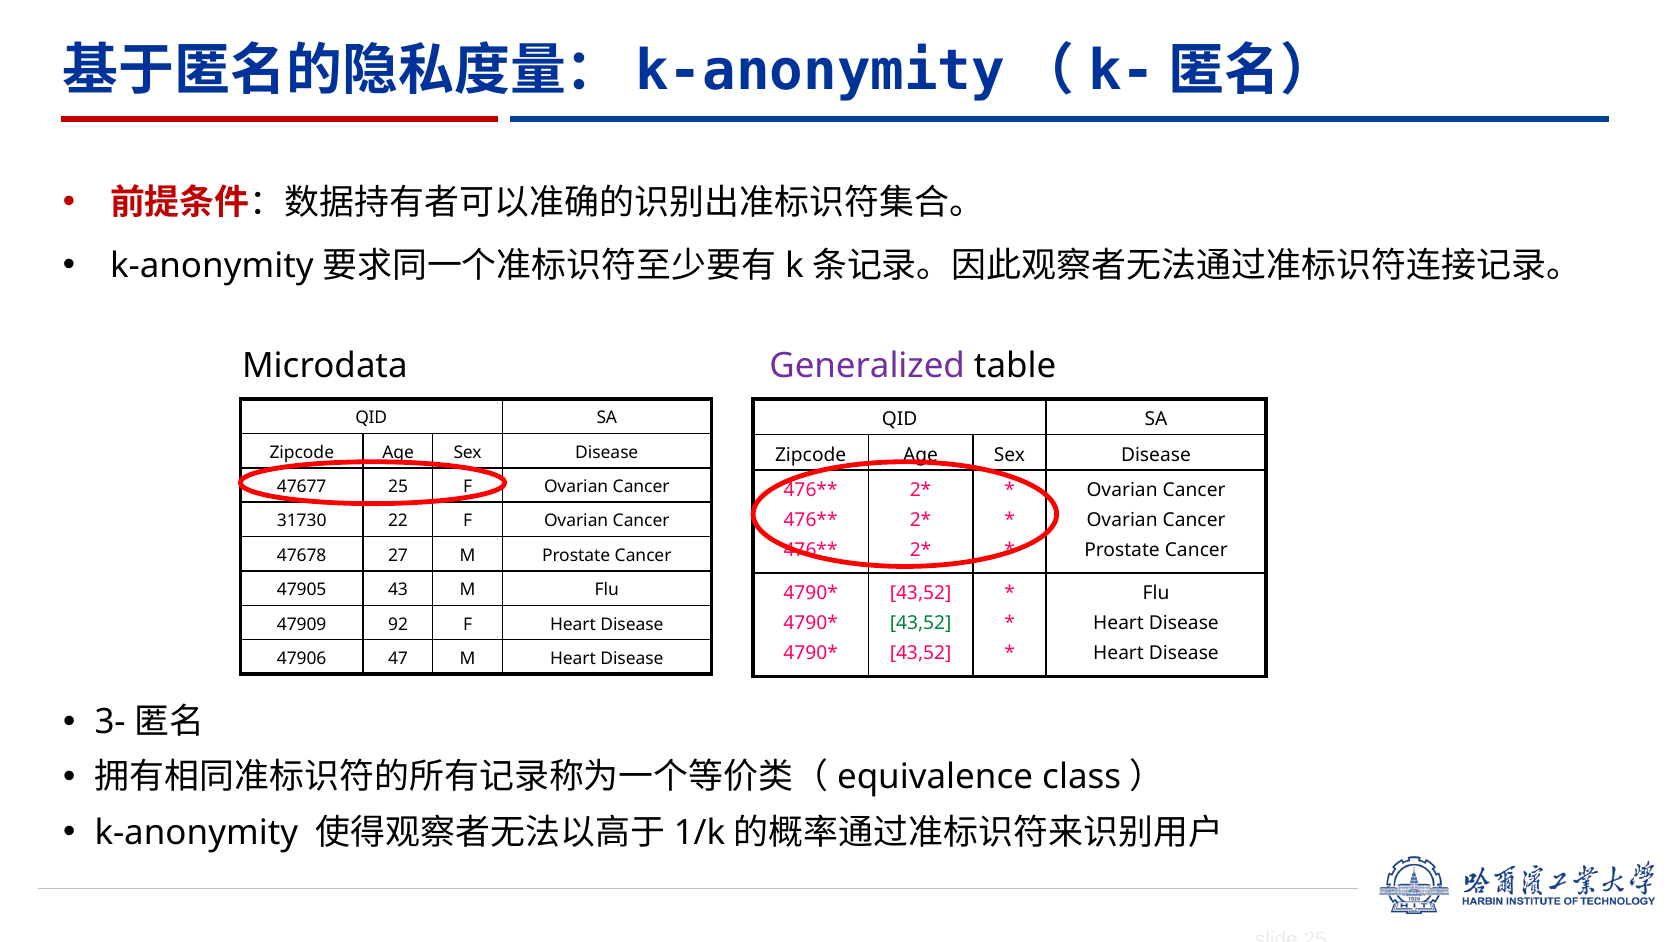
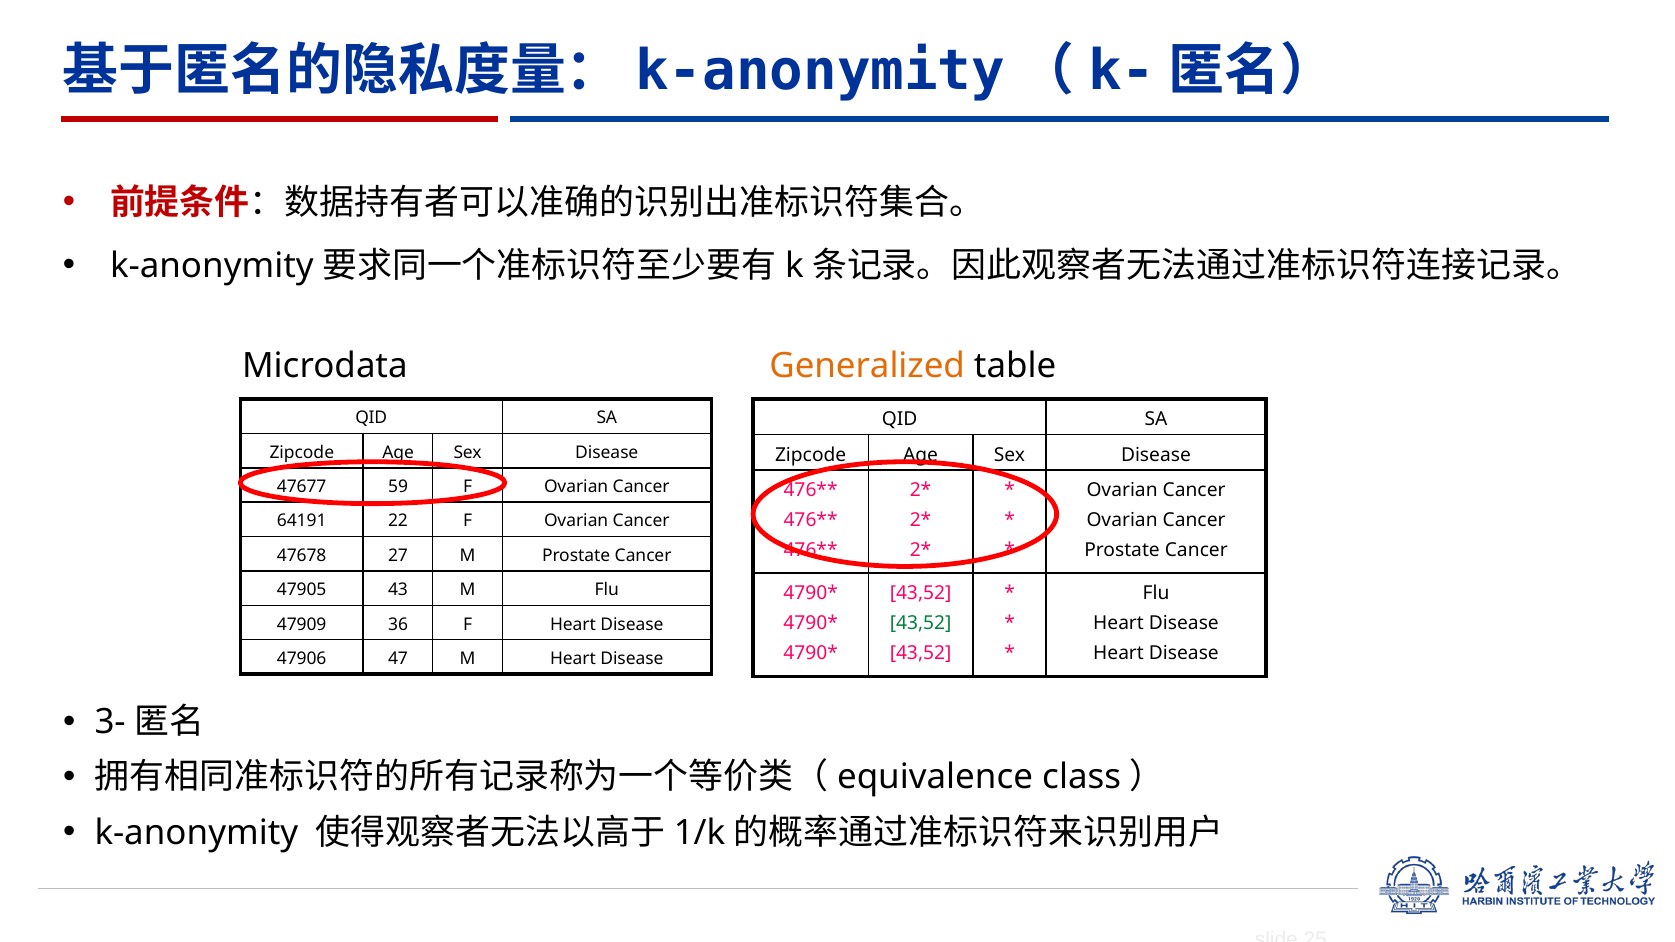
Generalized colour: purple -> orange
47677 25: 25 -> 59
31730: 31730 -> 64191
92: 92 -> 36
